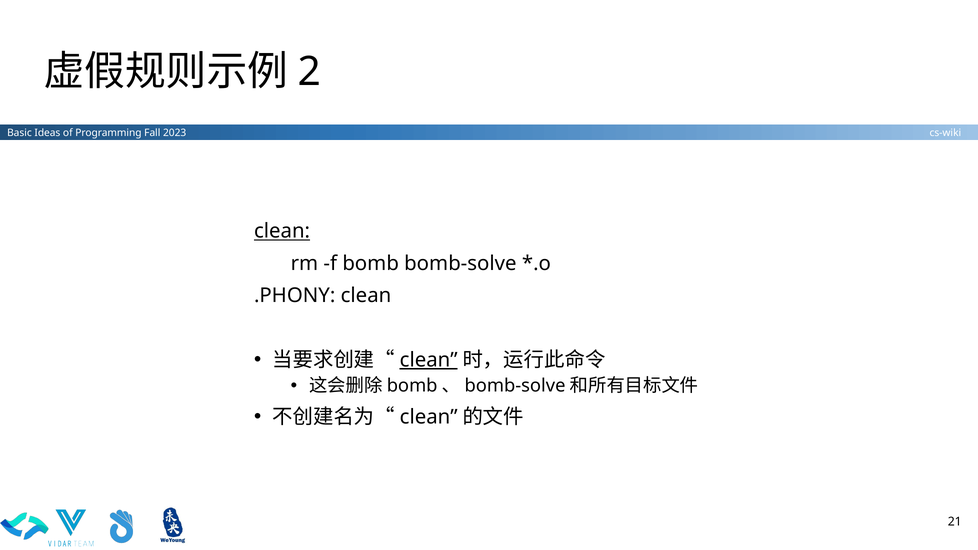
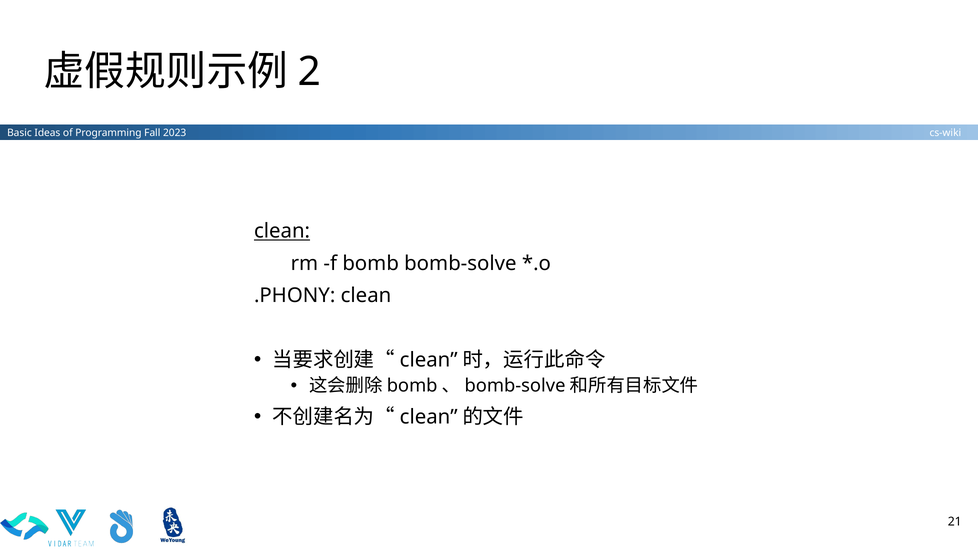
clean at (429, 360) underline: present -> none
